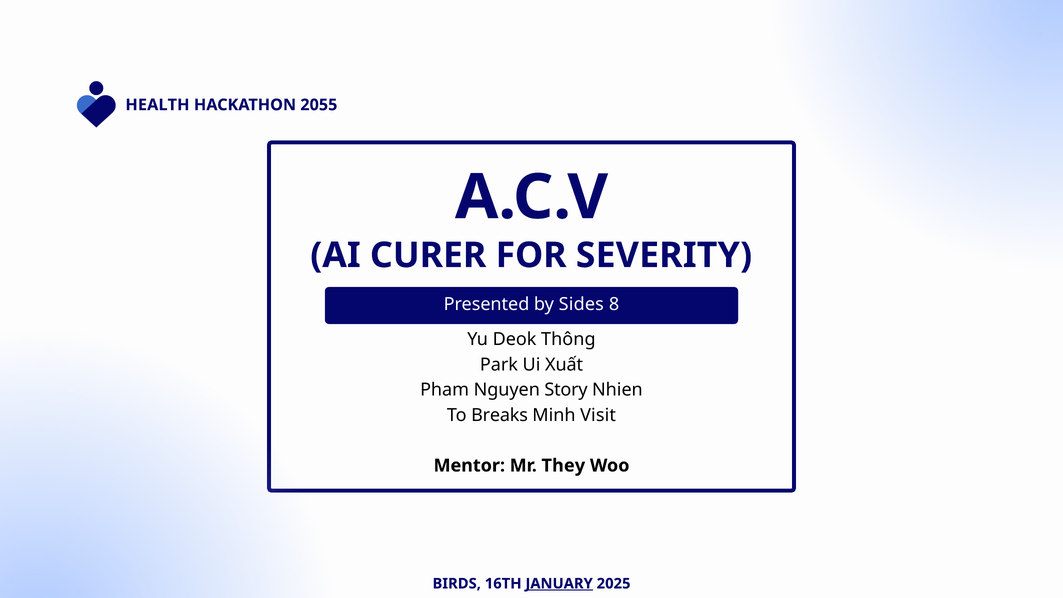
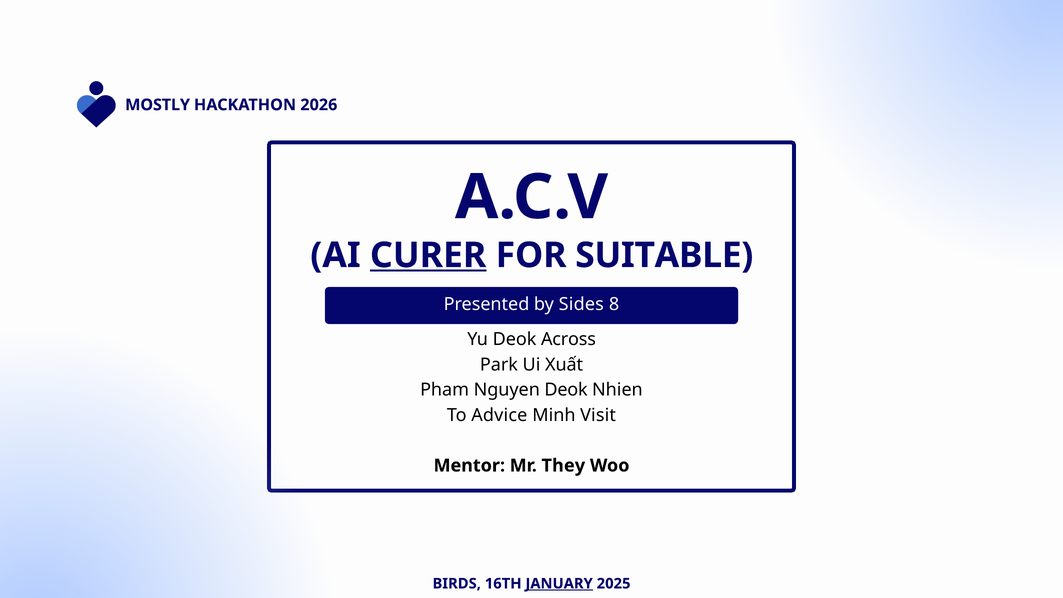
HEALTH: HEALTH -> MOSTLY
2055: 2055 -> 2026
CURER underline: none -> present
SEVERITY: SEVERITY -> SUITABLE
Thông: Thông -> Across
Nguyen Story: Story -> Deok
Breaks: Breaks -> Advice
